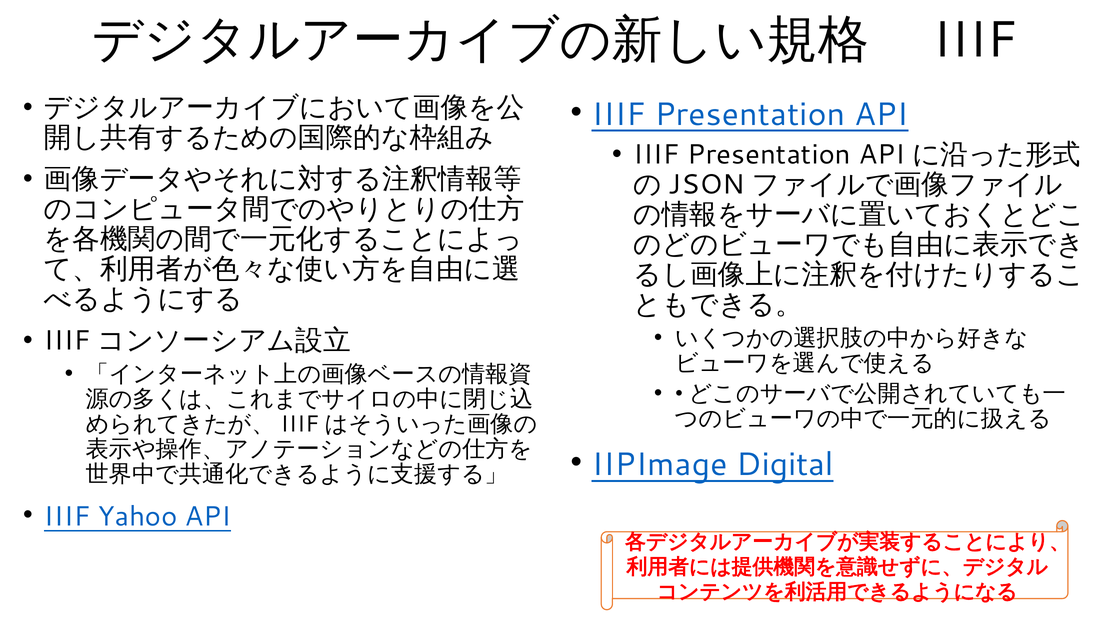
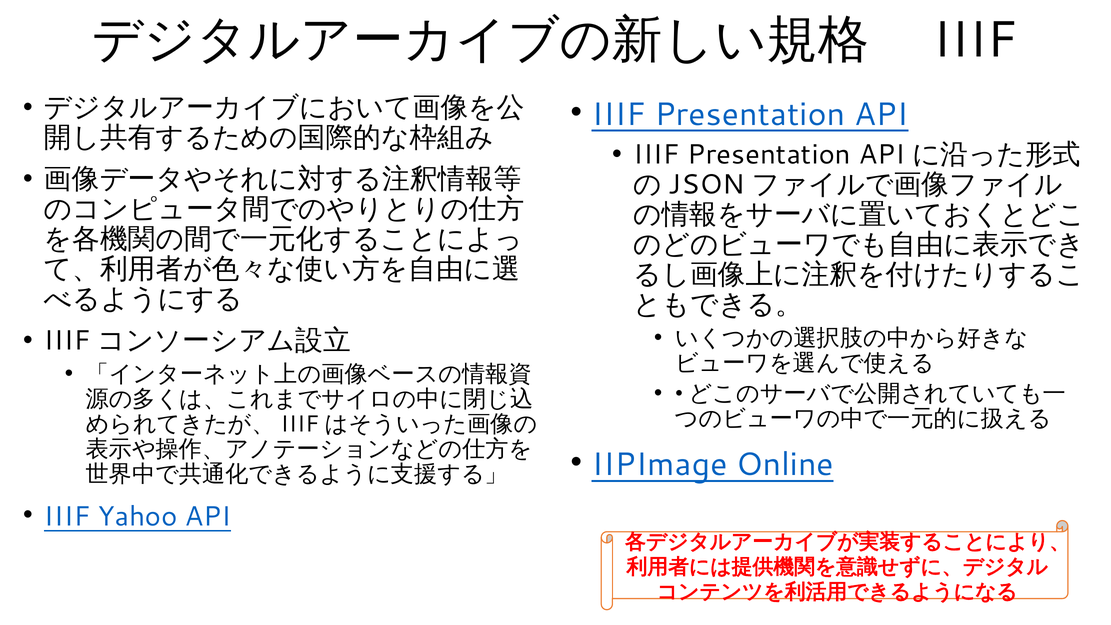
Digital: Digital -> Online
